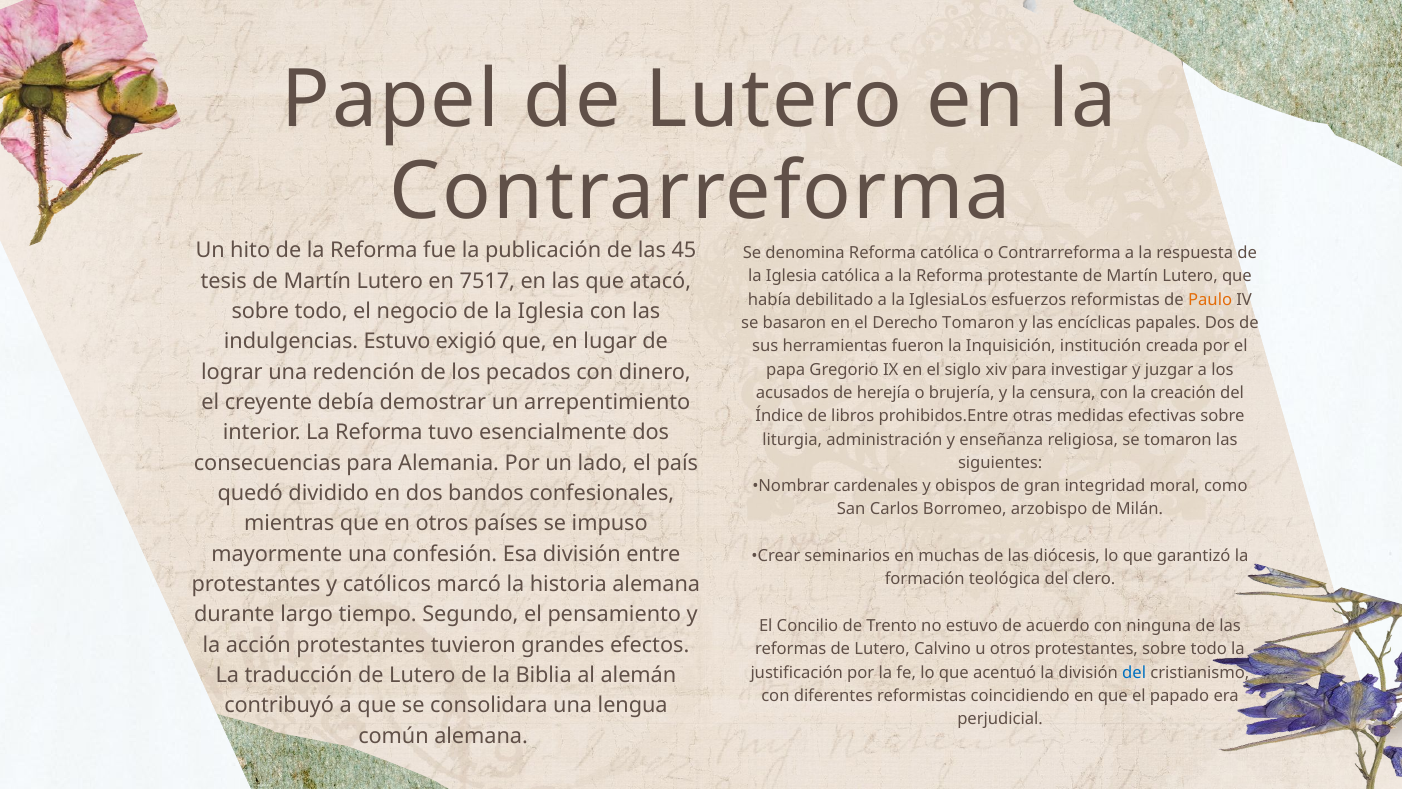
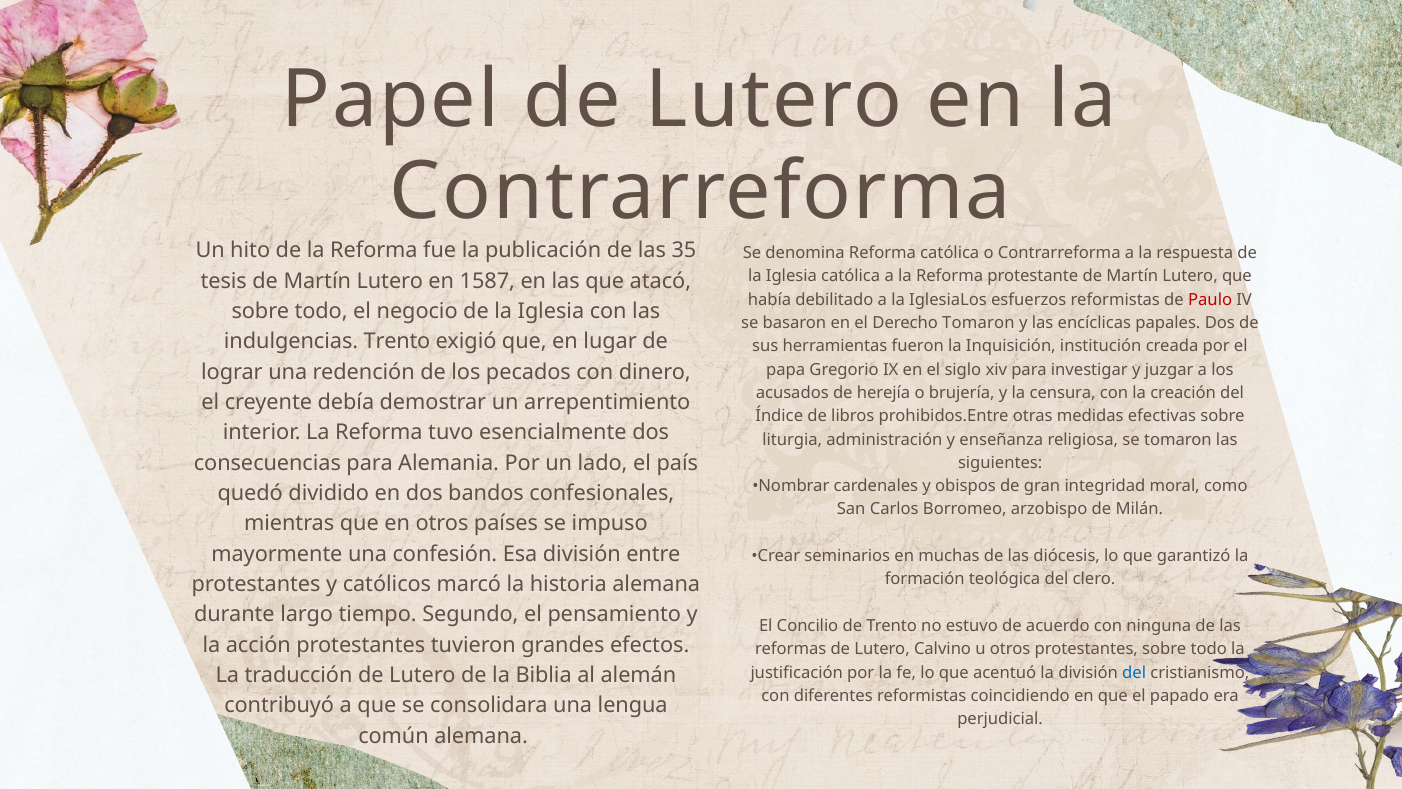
45: 45 -> 35
7517: 7517 -> 1587
Paulo colour: orange -> red
indulgencias Estuvo: Estuvo -> Trento
